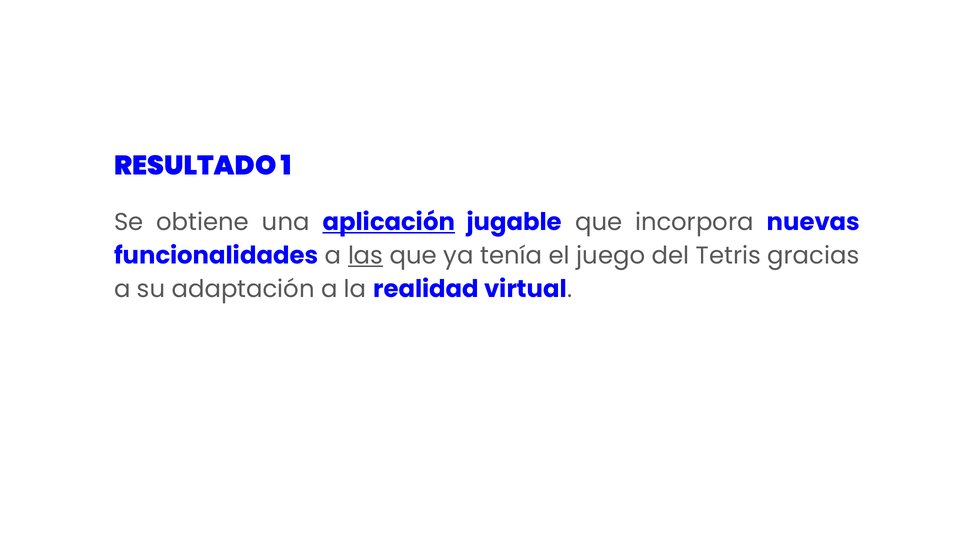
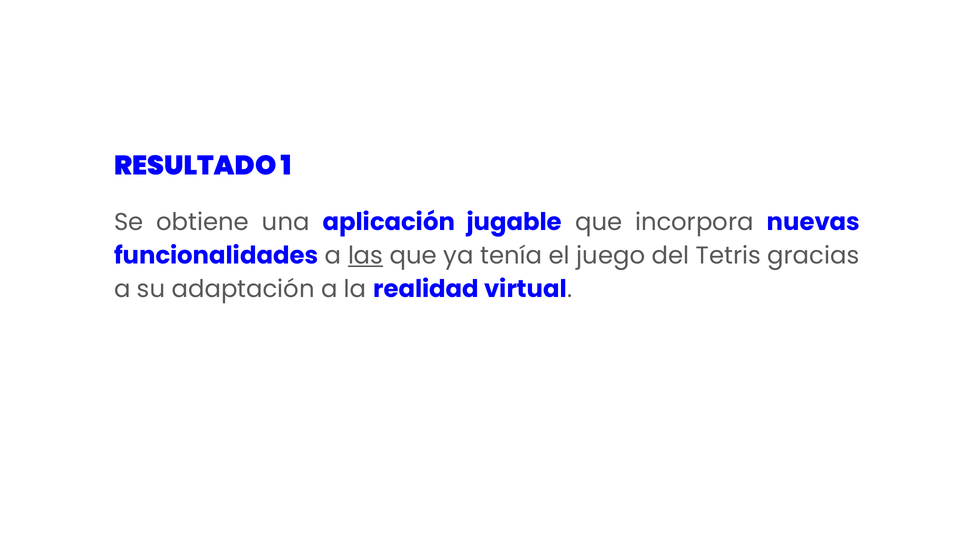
aplicación underline: present -> none
